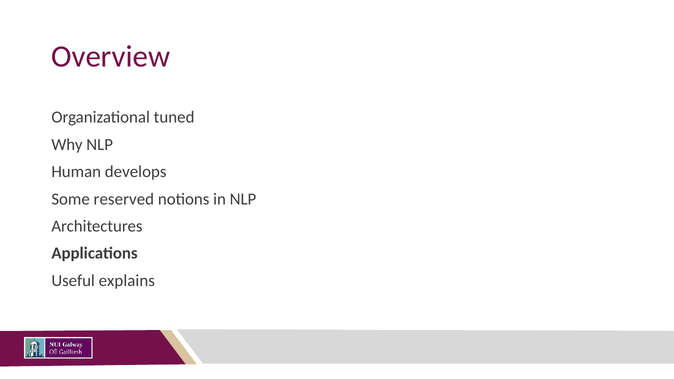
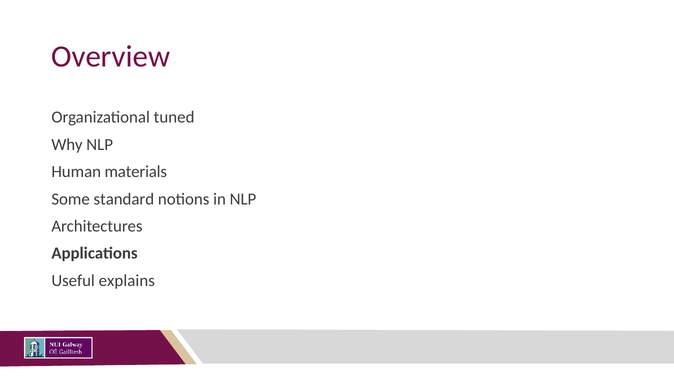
develops: develops -> materials
reserved: reserved -> standard
